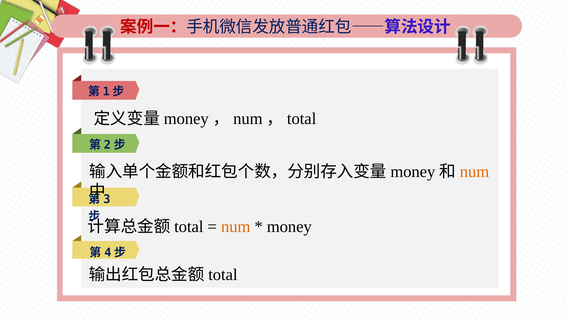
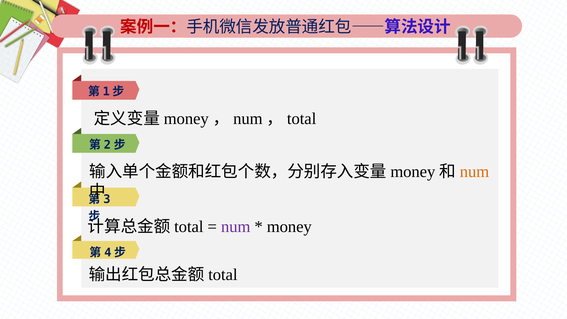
num at (236, 227) colour: orange -> purple
